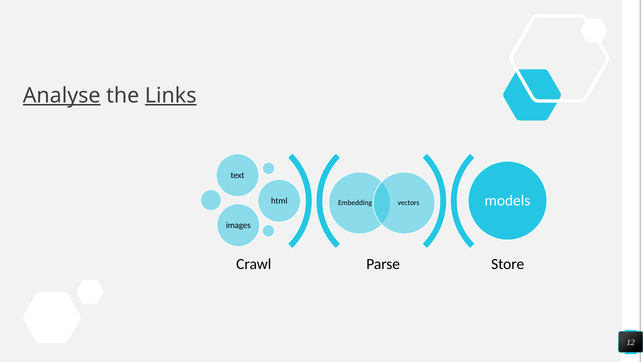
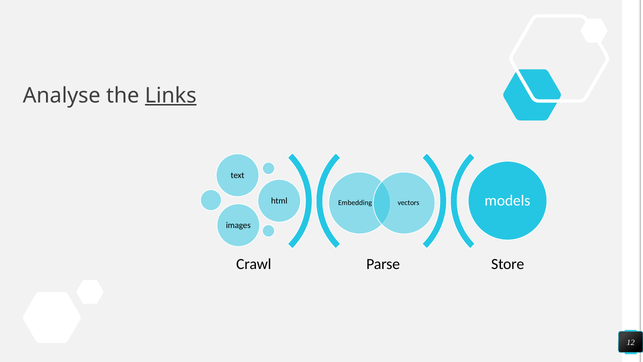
Analyse underline: present -> none
